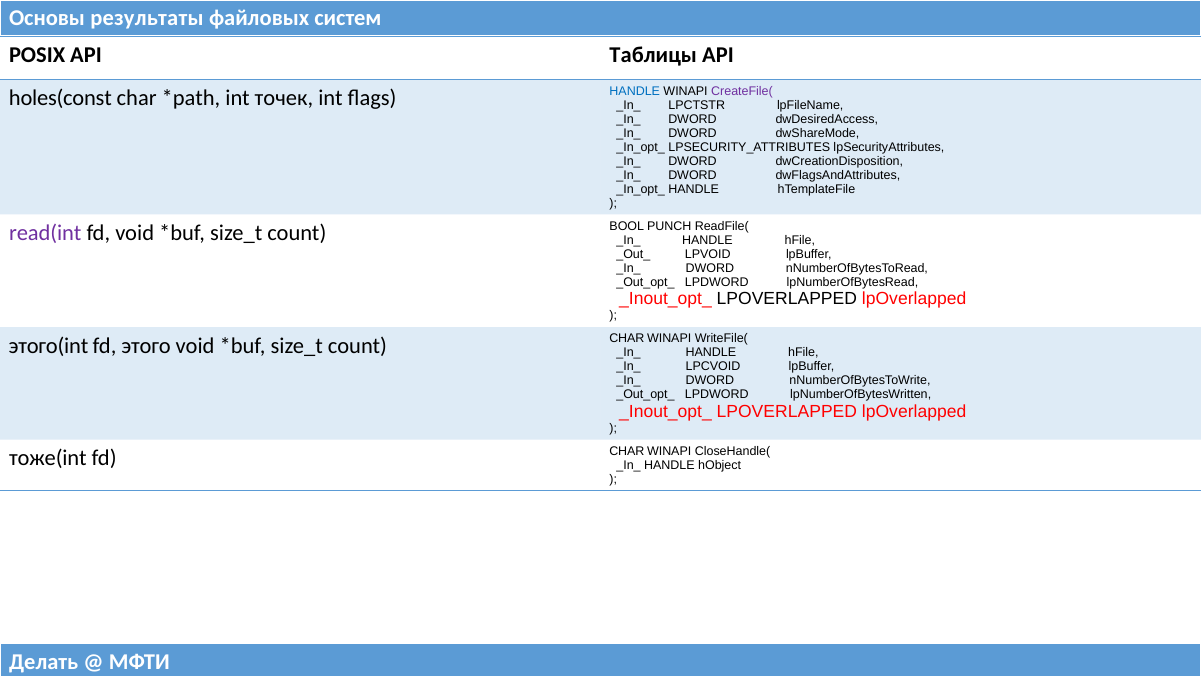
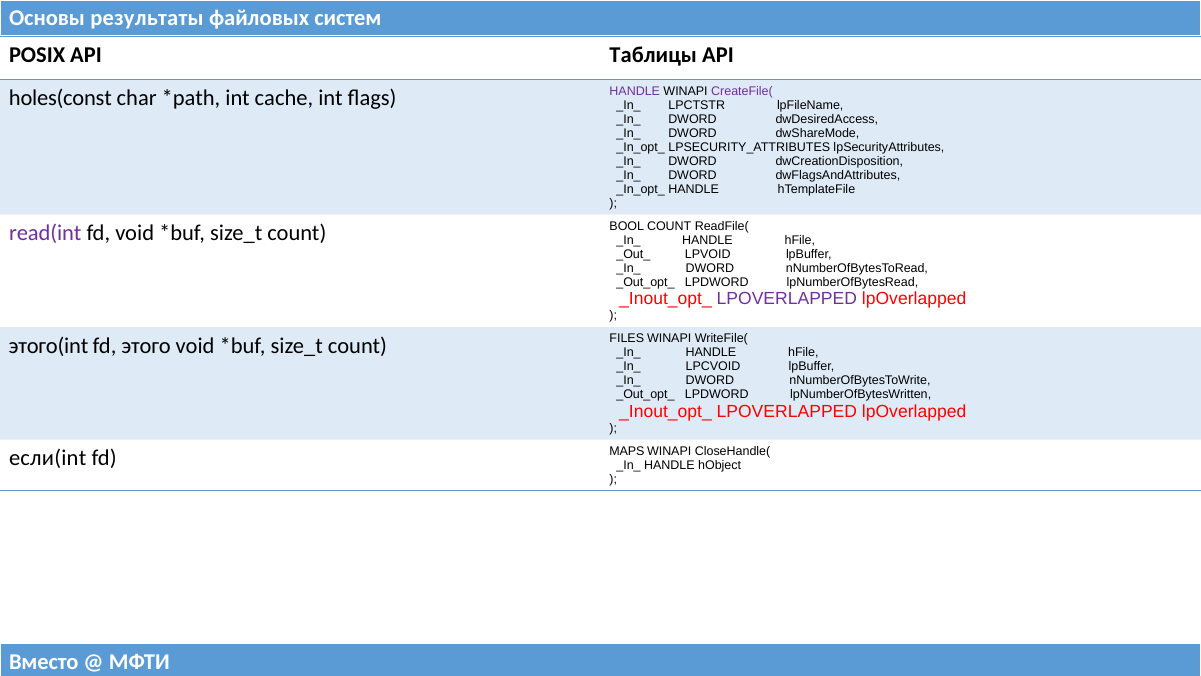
точек: точек -> cache
HANDLE at (635, 91) colour: blue -> purple
BOOL PUNCH: PUNCH -> COUNT
LPOVERLAPPED at (787, 299) colour: black -> purple
count CHAR: CHAR -> FILES
тоже(int: тоже(int -> если(int
fd CHAR: CHAR -> MAPS
Делать: Делать -> Вместо
